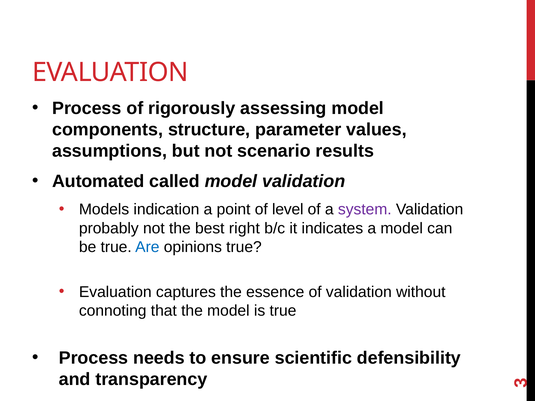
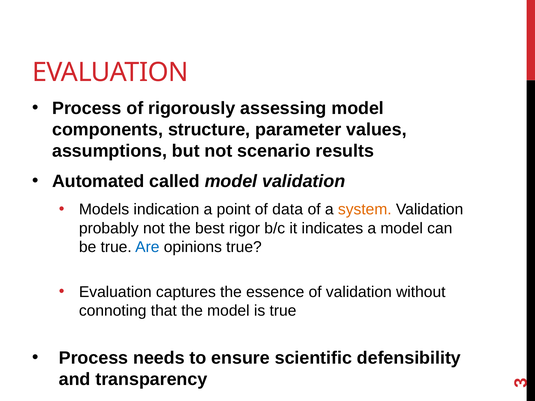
level: level -> data
system colour: purple -> orange
right: right -> rigor
